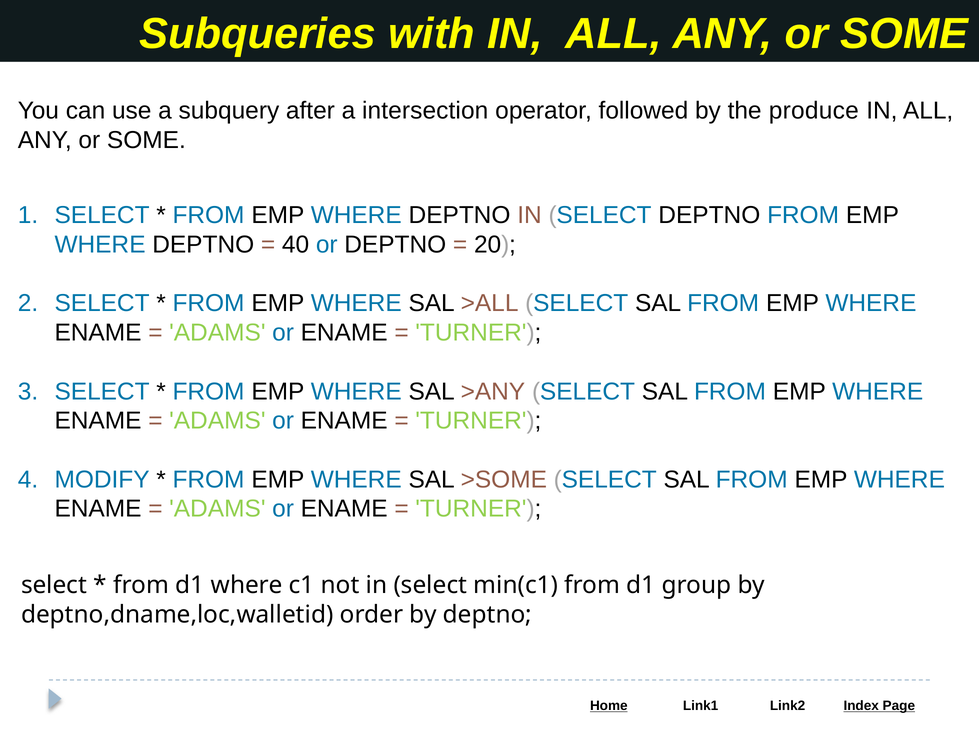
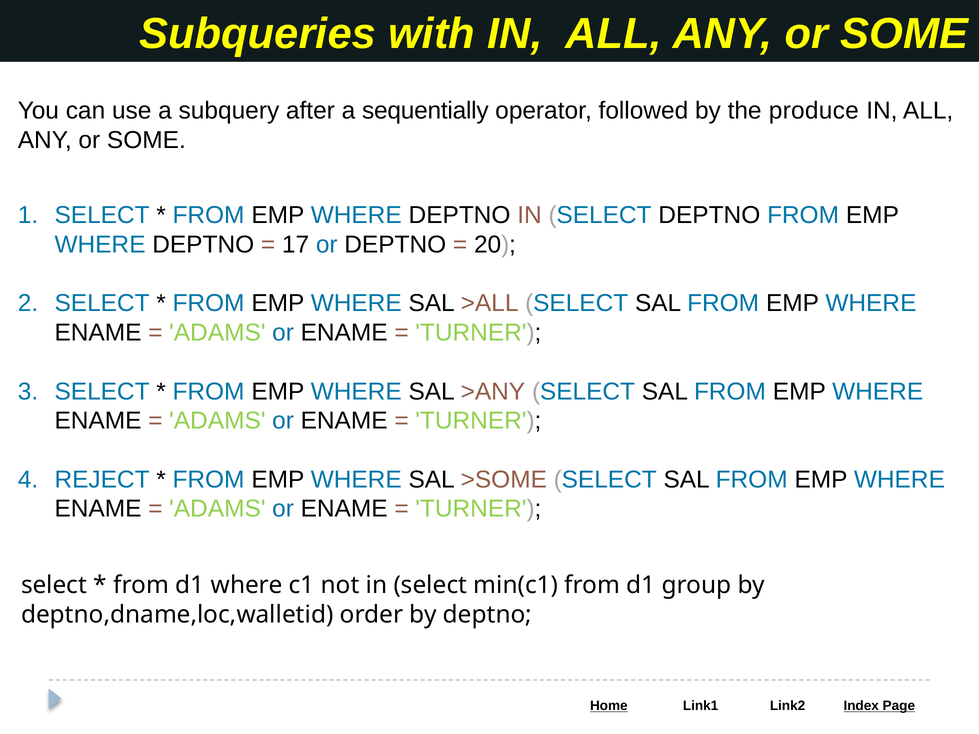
intersection: intersection -> sequentially
40: 40 -> 17
MODIFY: MODIFY -> REJECT
